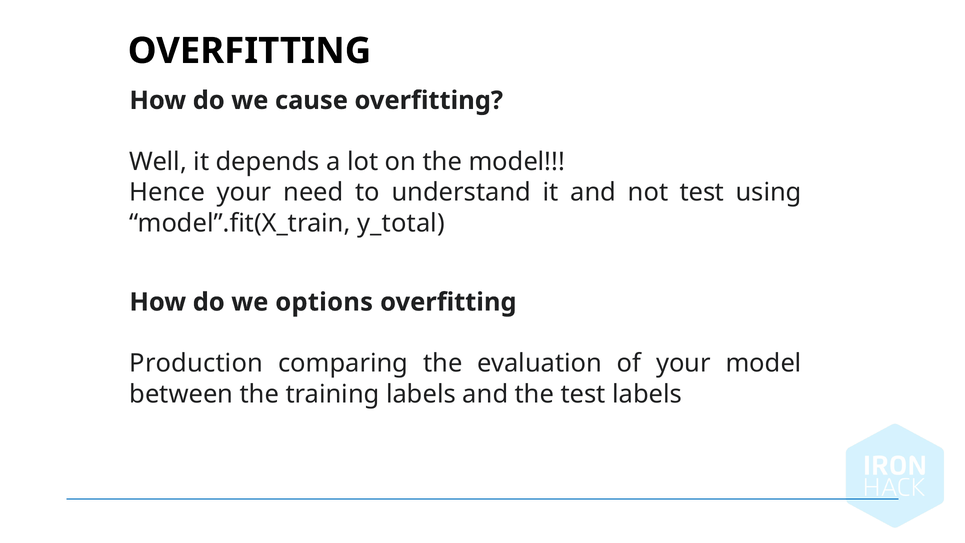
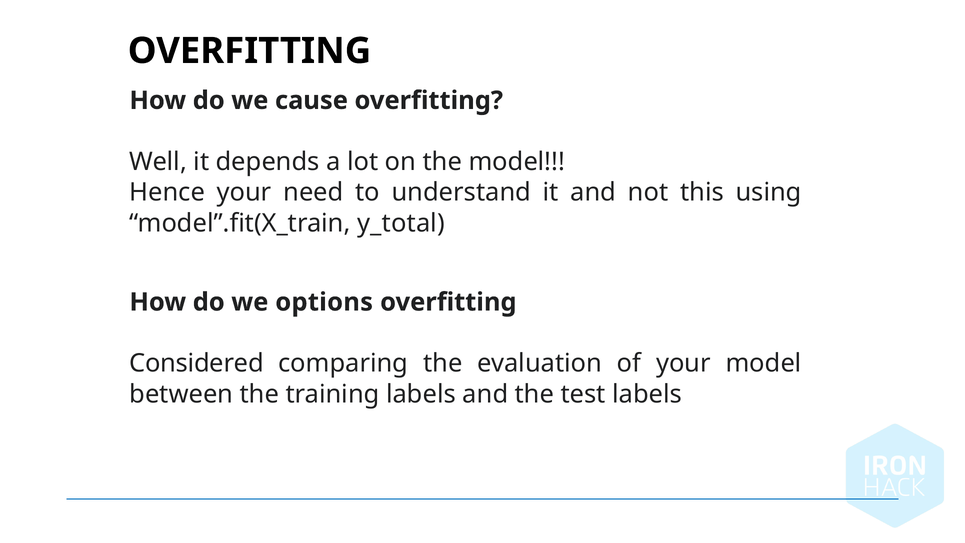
not test: test -> this
Production: Production -> Considered
